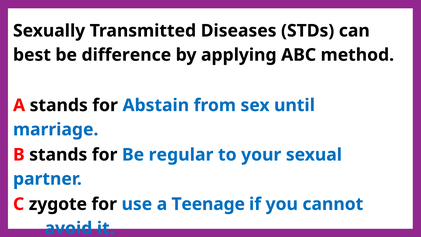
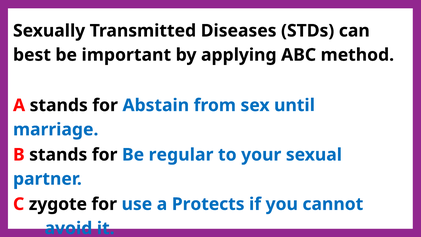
difference: difference -> important
Teenage: Teenage -> Protects
